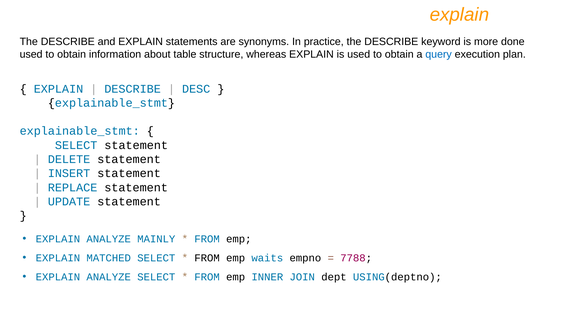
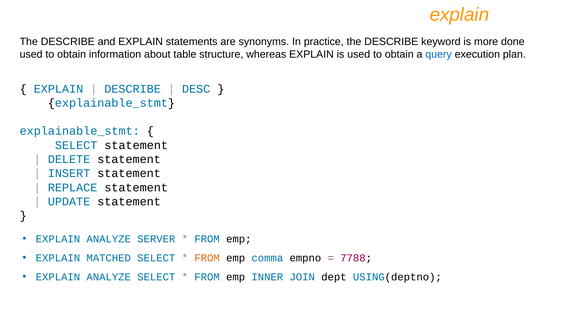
MAINLY: MAINLY -> SERVER
FROM at (207, 258) colour: black -> orange
waits: waits -> comma
